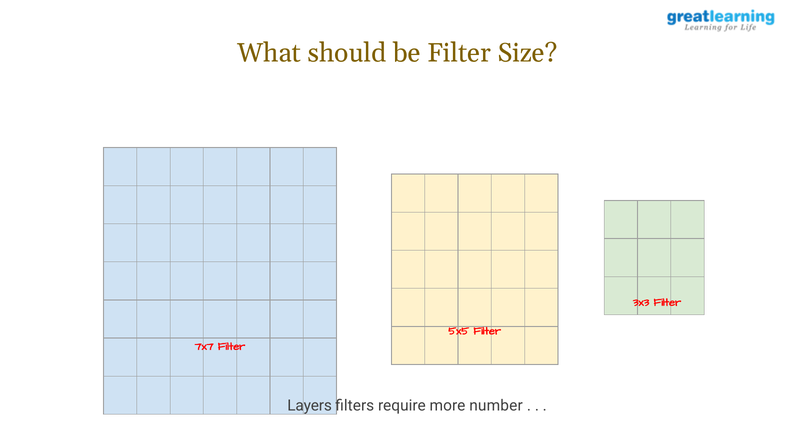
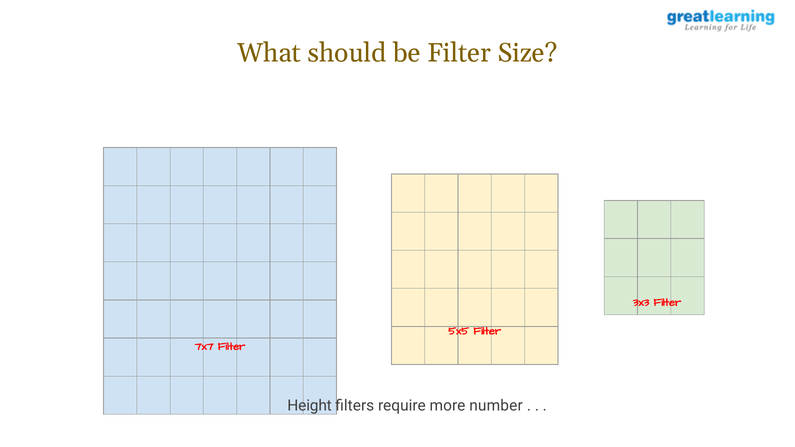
Layers: Layers -> Height
